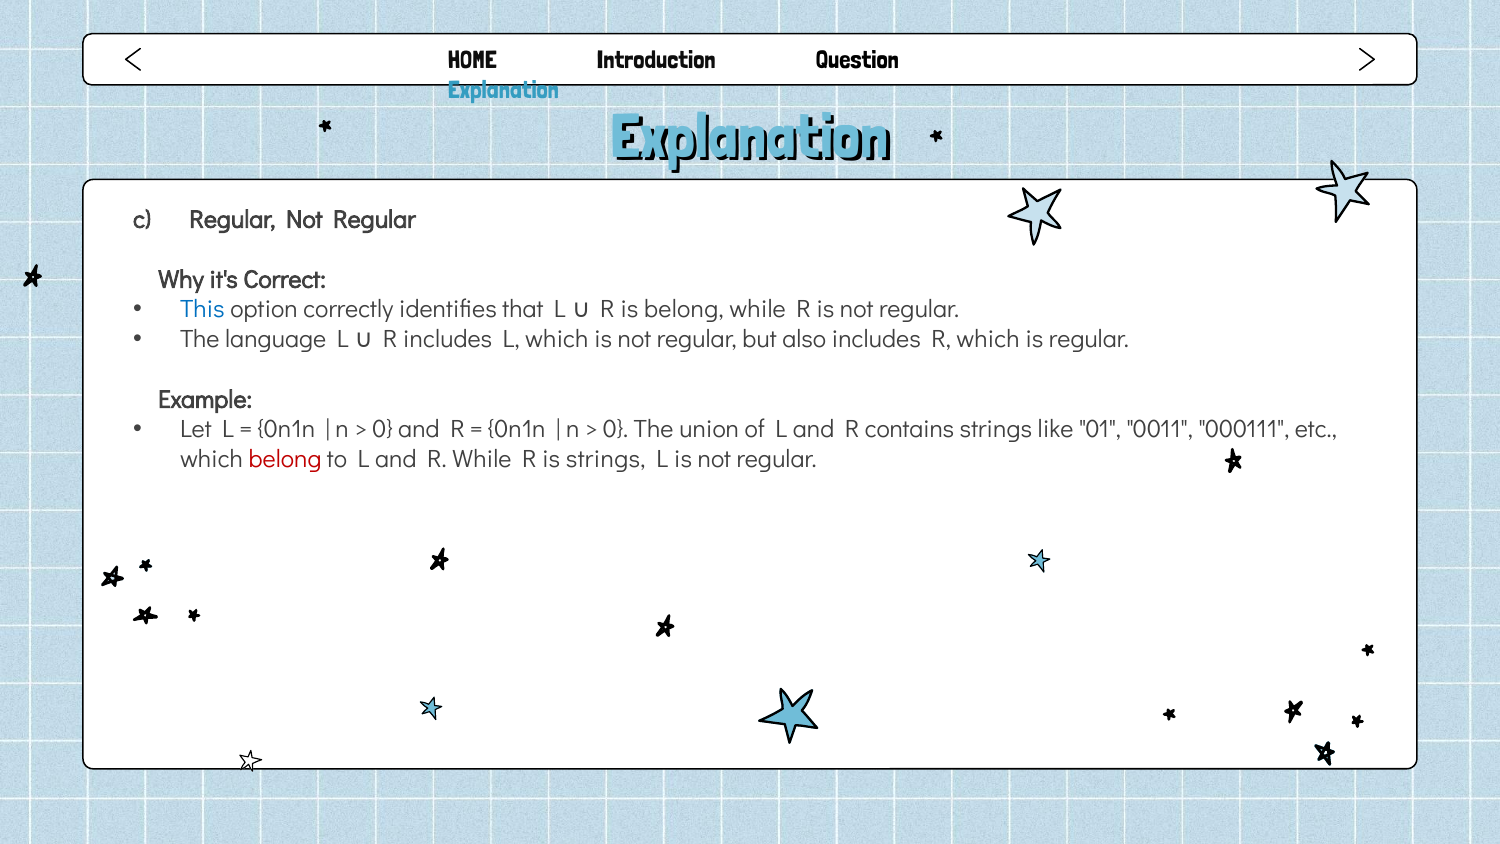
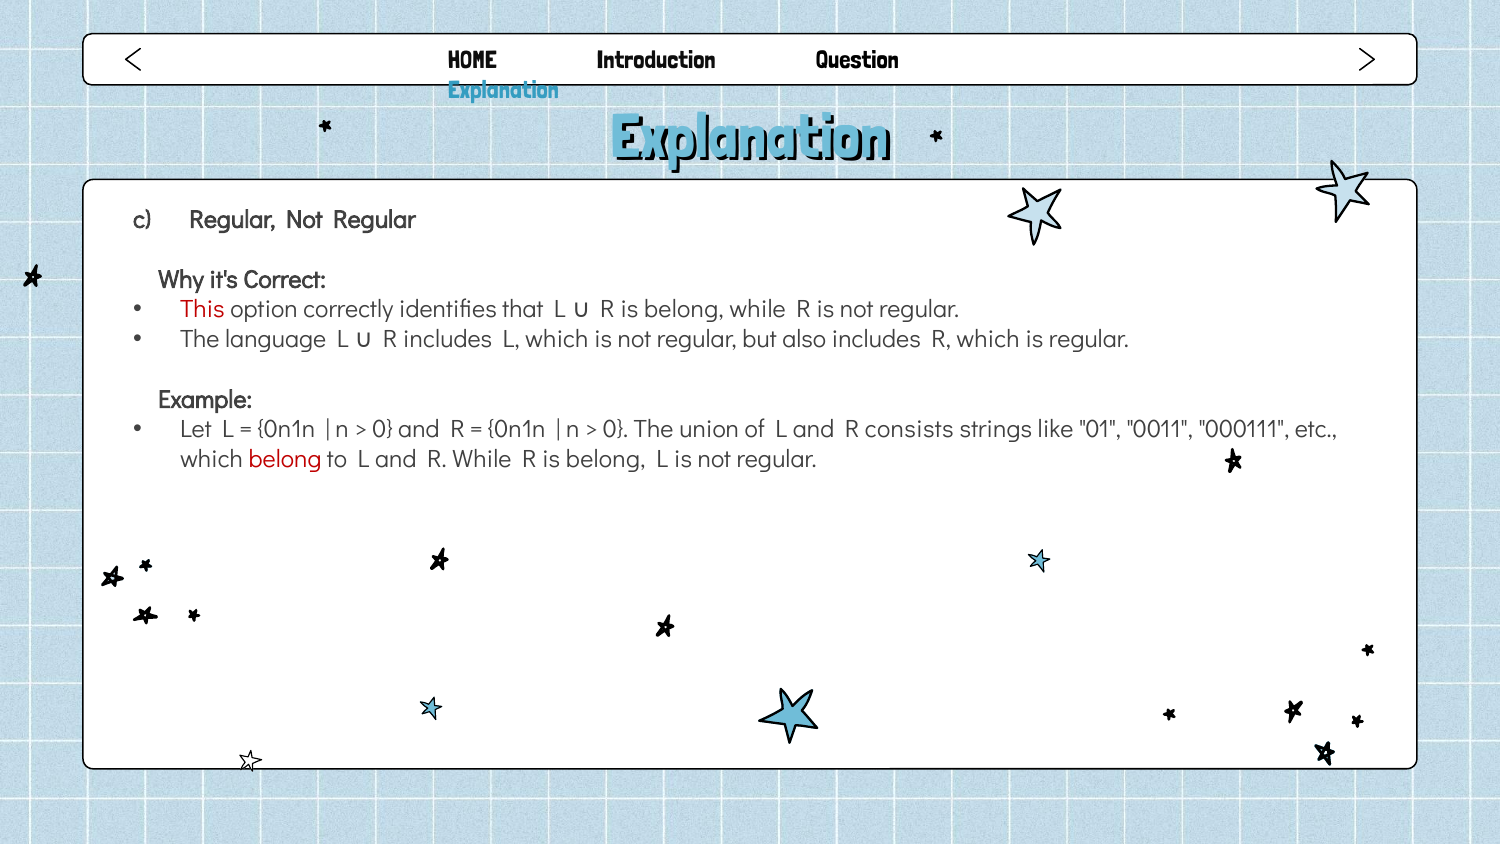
This colour: blue -> red
contains: contains -> consists
While R is strings: strings -> belong
